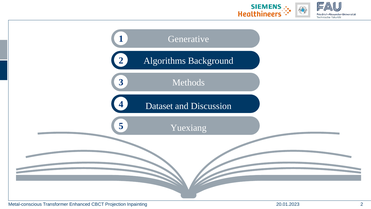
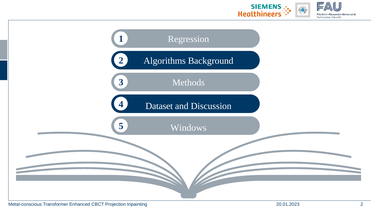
Generative: Generative -> Regression
Yuexiang: Yuexiang -> Windows
